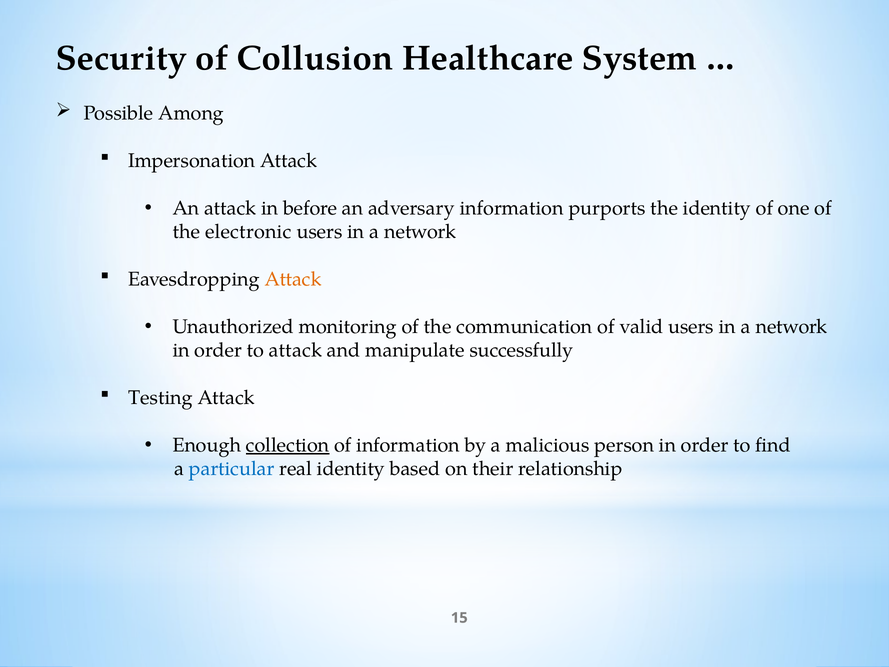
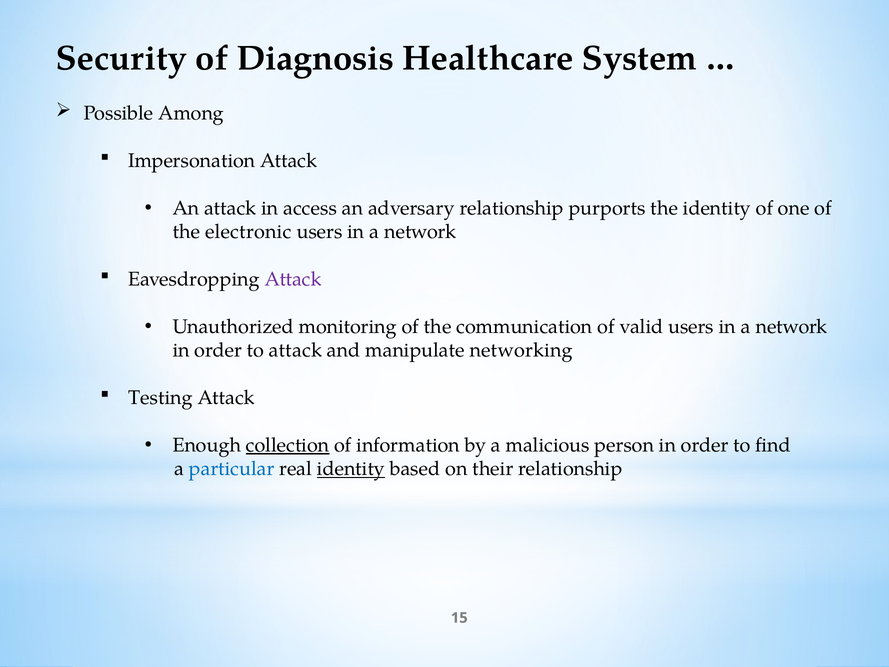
Collusion: Collusion -> Diagnosis
before: before -> access
adversary information: information -> relationship
Attack at (293, 279) colour: orange -> purple
successfully: successfully -> networking
identity at (351, 469) underline: none -> present
